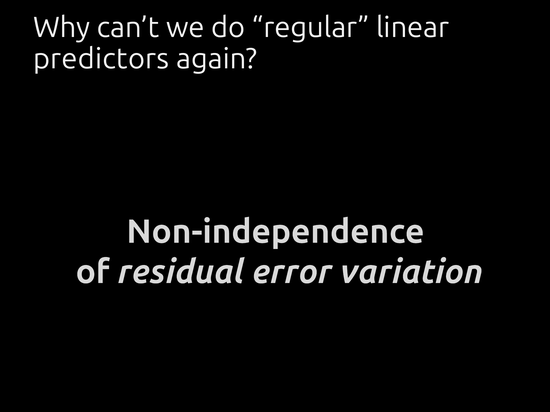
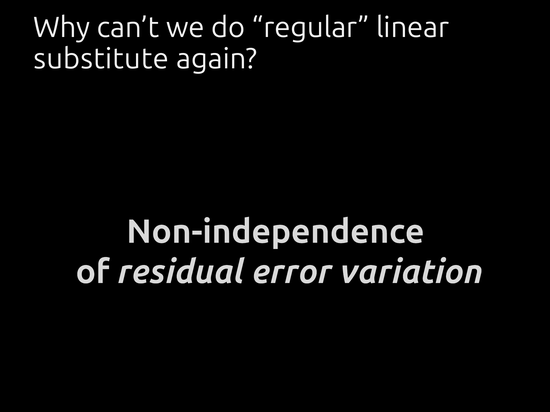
predictors: predictors -> substitute
